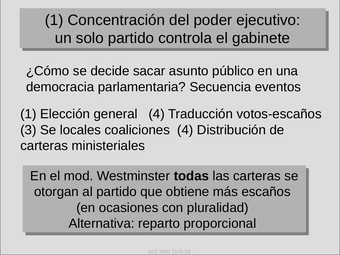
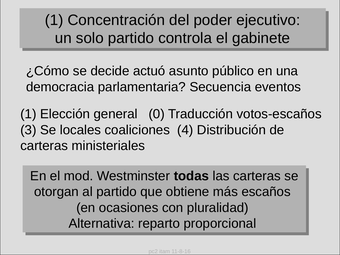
sacar: sacar -> actuó
general 4: 4 -> 0
